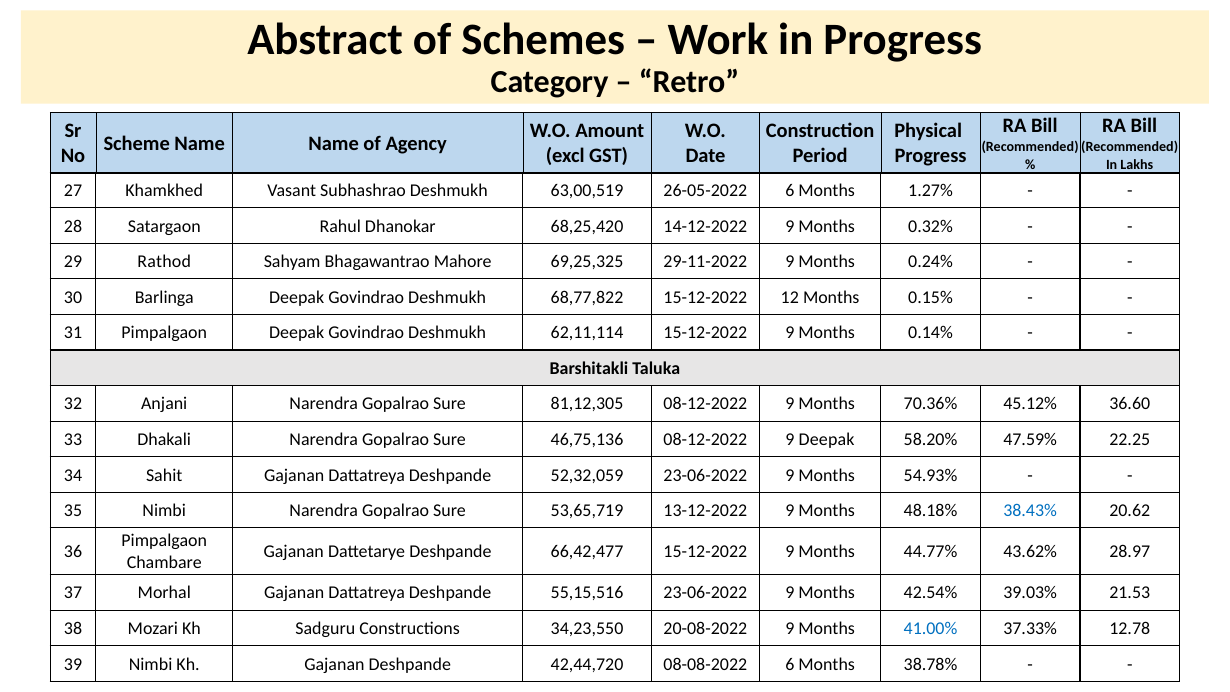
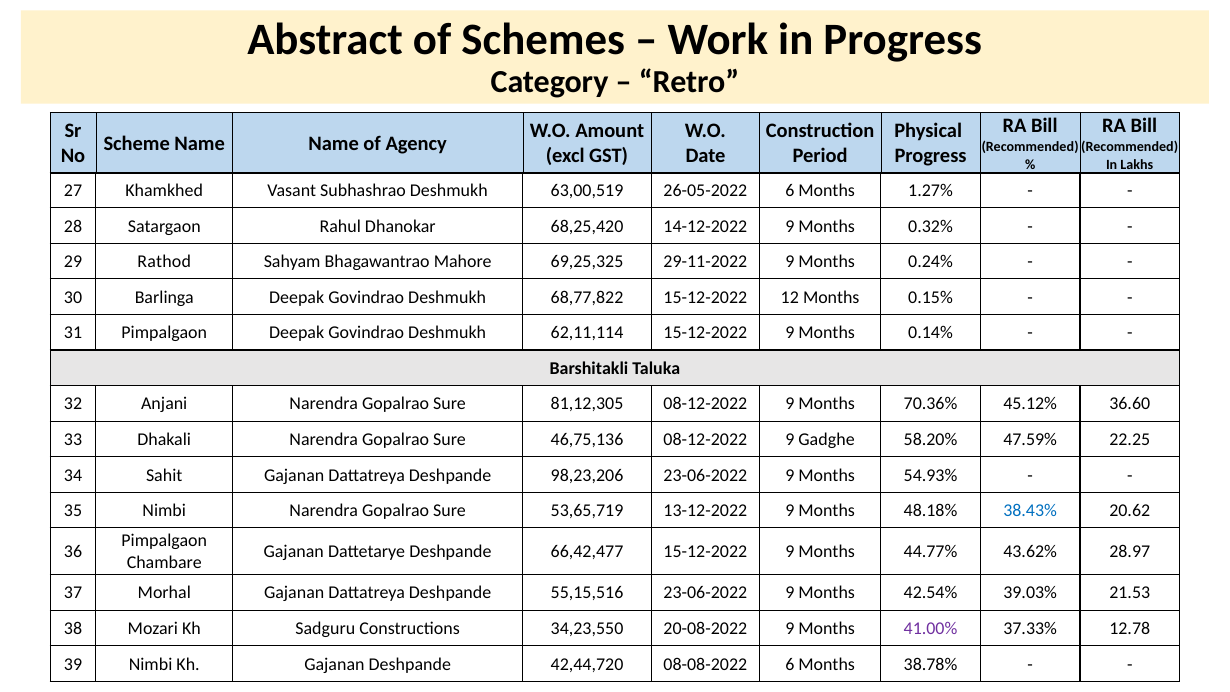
9 Deepak: Deepak -> Gadghe
52,32,059: 52,32,059 -> 98,23,206
41.00% colour: blue -> purple
